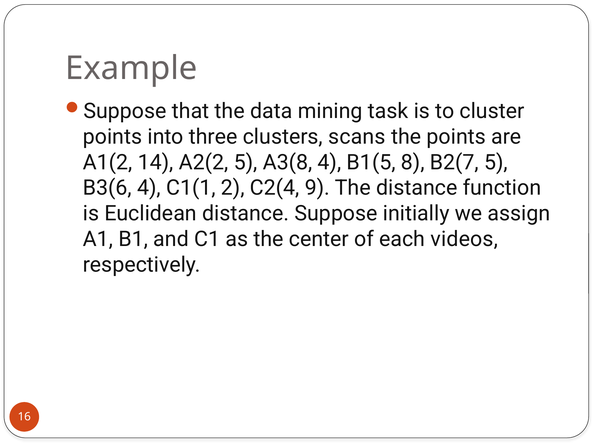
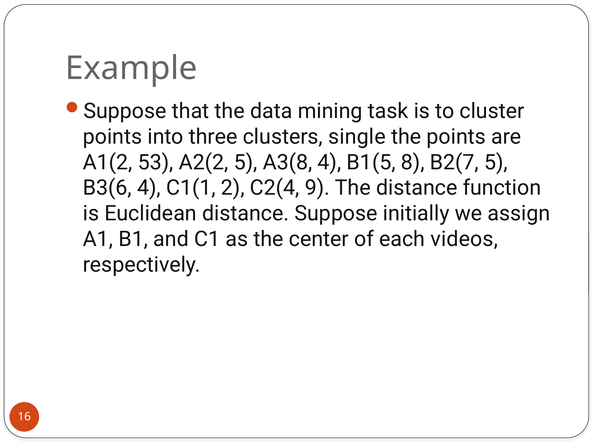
scans: scans -> single
14: 14 -> 53
